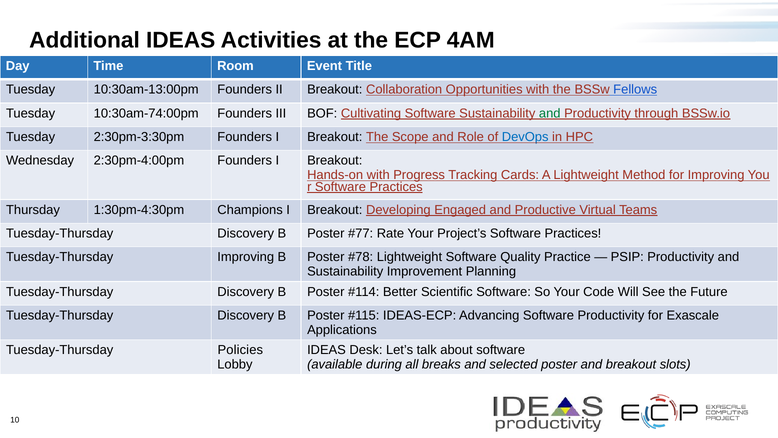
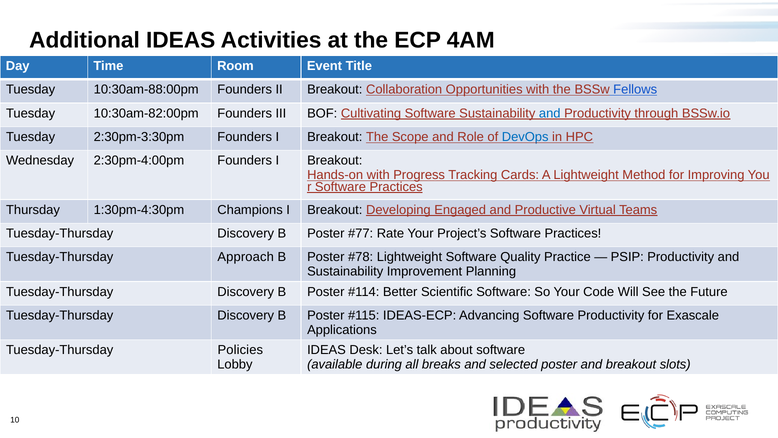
10:30am-13:00pm: 10:30am-13:00pm -> 10:30am-88:00pm
10:30am-74:00pm: 10:30am-74:00pm -> 10:30am-82:00pm
and at (550, 113) colour: green -> blue
Tuesday-Thursday Improving: Improving -> Approach
